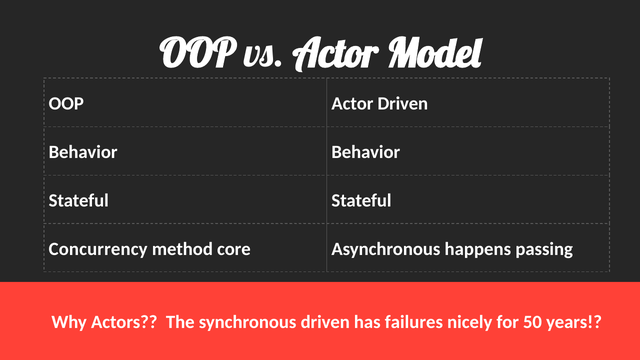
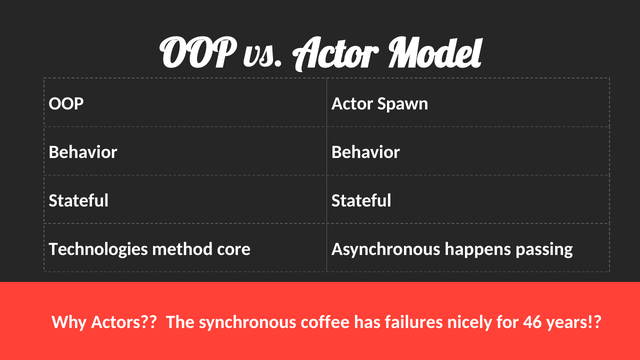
Actor Driven: Driven -> Spawn
Concurrency: Concurrency -> Technologies
synchronous driven: driven -> coffee
50: 50 -> 46
